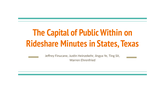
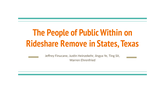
Capital: Capital -> People
Minutes: Minutes -> Remove
